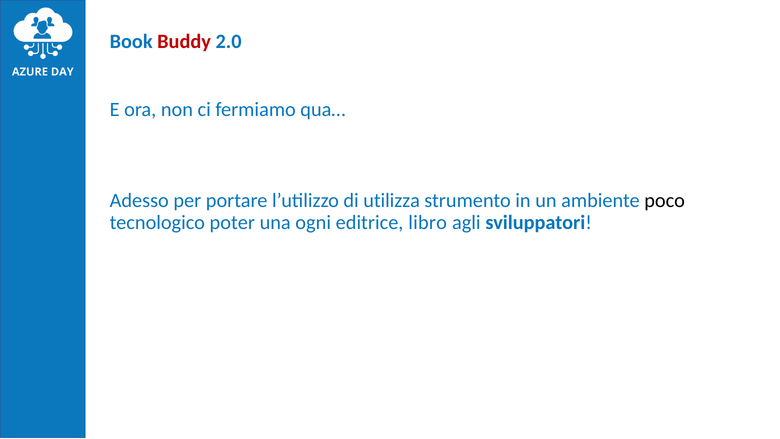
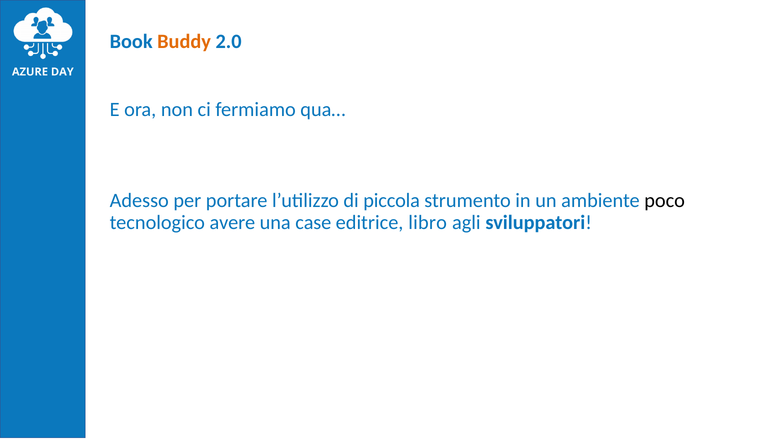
Buddy colour: red -> orange
utilizza: utilizza -> piccola
poter: poter -> avere
ogni: ogni -> case
